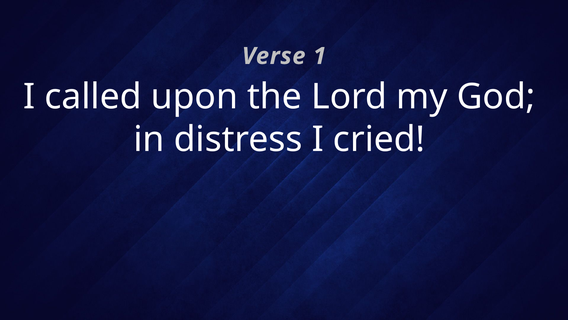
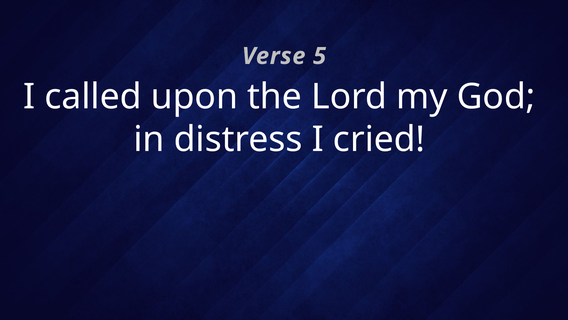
1: 1 -> 5
